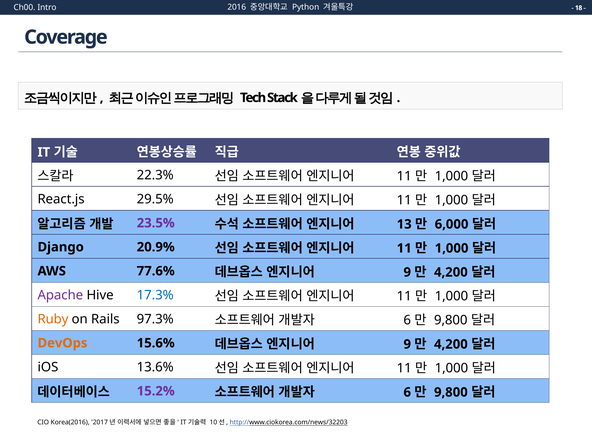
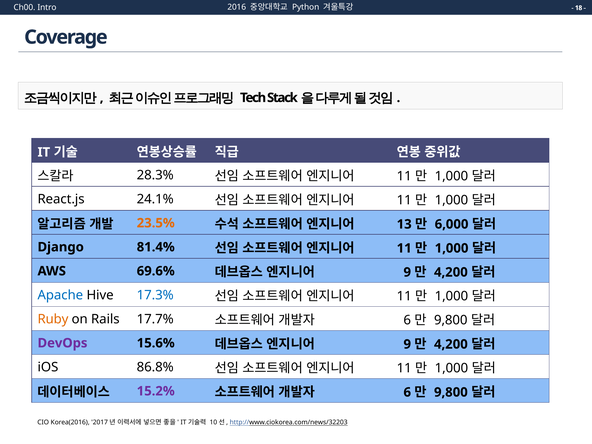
22.3%: 22.3% -> 28.3%
29.5%: 29.5% -> 24.1%
23.5% colour: purple -> orange
20.9%: 20.9% -> 81.4%
77.6%: 77.6% -> 69.6%
Apache colour: purple -> blue
97.3%: 97.3% -> 17.7%
DevOps colour: orange -> purple
13.6%: 13.6% -> 86.8%
